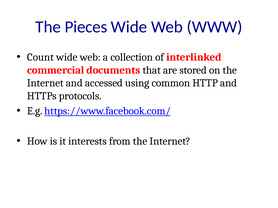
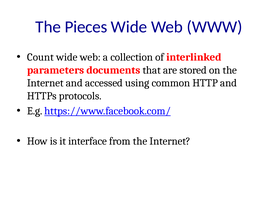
commercial: commercial -> parameters
interests: interests -> interface
